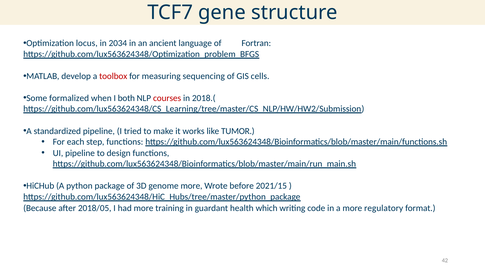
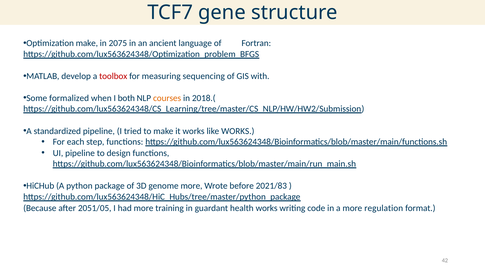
Optimization locus: locus -> make
2034: 2034 -> 2075
cells: cells -> with
courses colour: red -> orange
like TUMOR: TUMOR -> WORKS
2021/15: 2021/15 -> 2021/83
2018/05: 2018/05 -> 2051/05
health which: which -> works
regulatory: regulatory -> regulation
